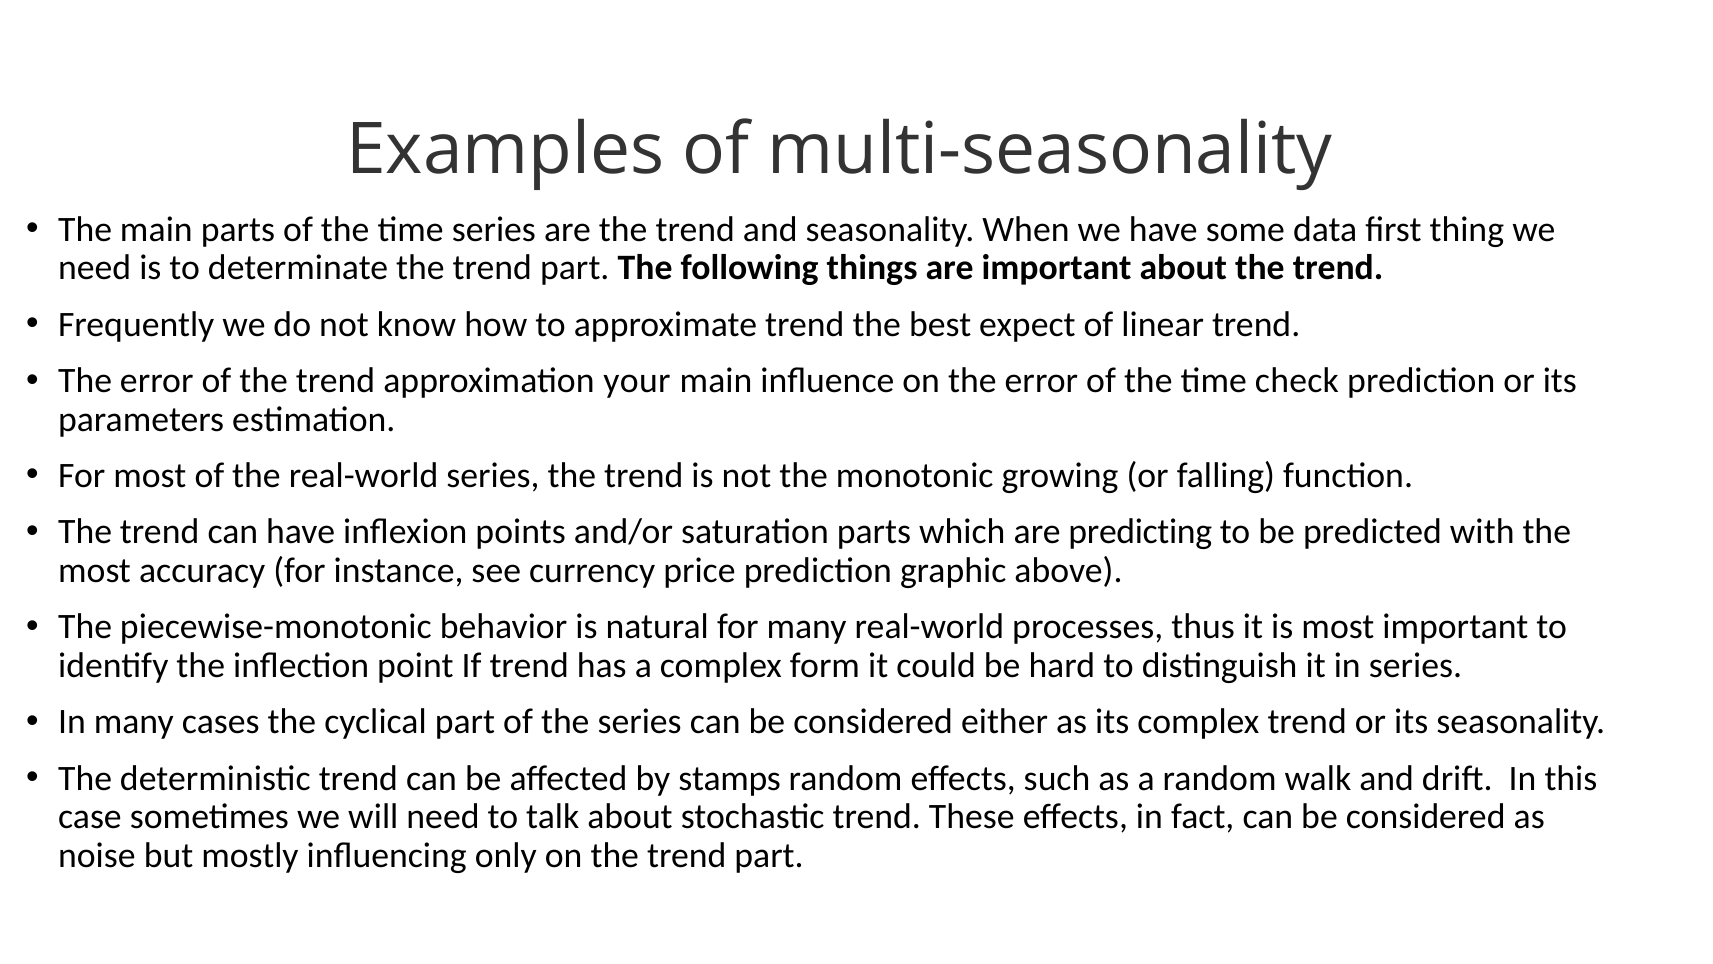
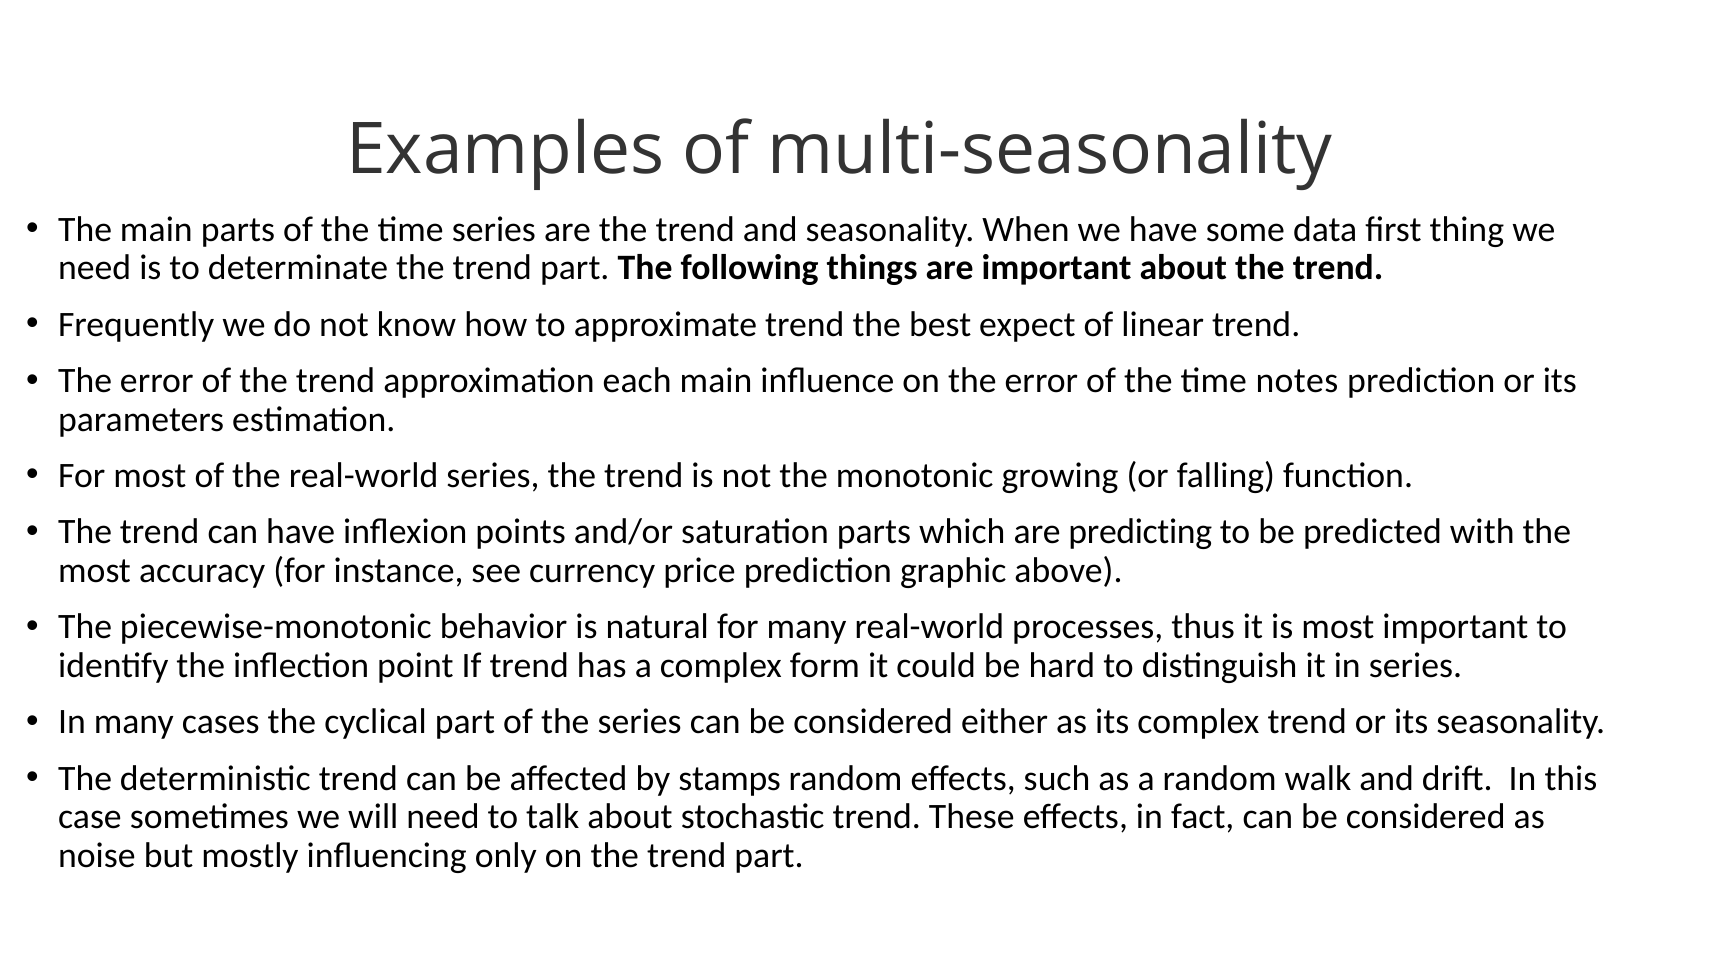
your: your -> each
check: check -> notes
